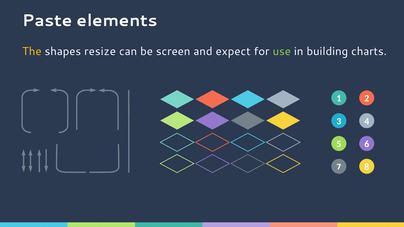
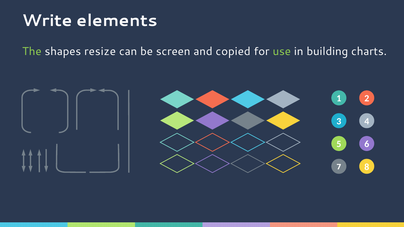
Paste: Paste -> Write
The colour: yellow -> light green
expect: expect -> copied
